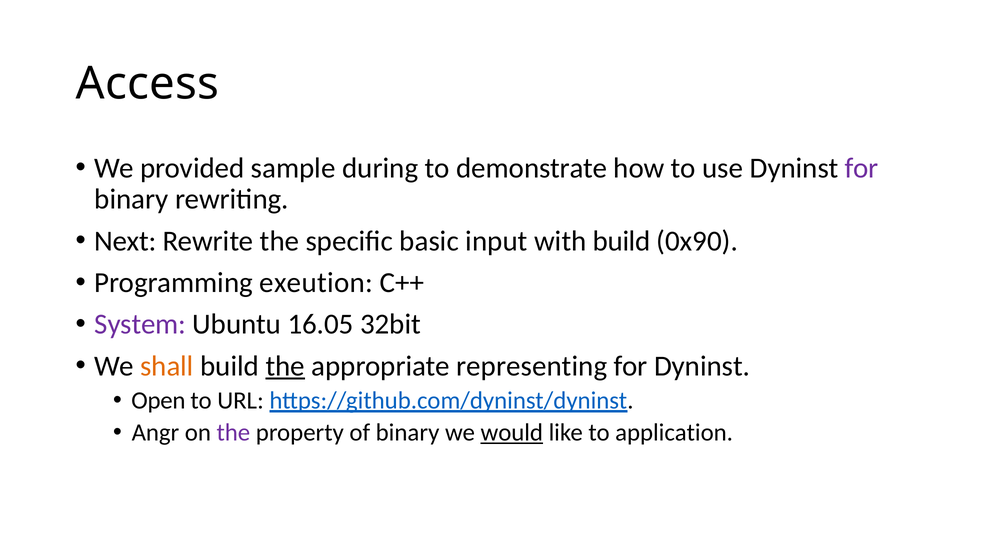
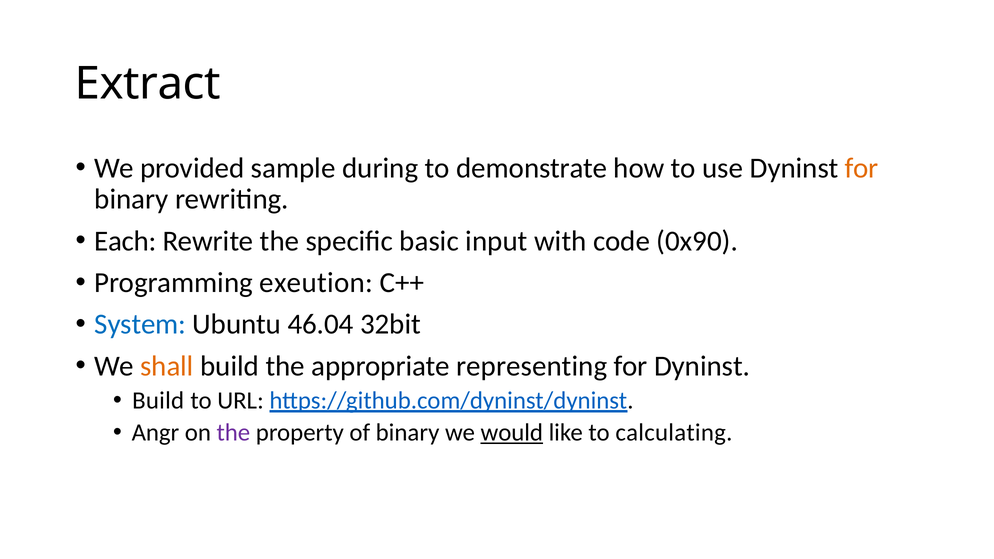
Access: Access -> Extract
for at (862, 168) colour: purple -> orange
Next: Next -> Each
with build: build -> code
System colour: purple -> blue
16.05: 16.05 -> 46.04
the at (285, 366) underline: present -> none
Open at (158, 401): Open -> Build
application: application -> calculating
